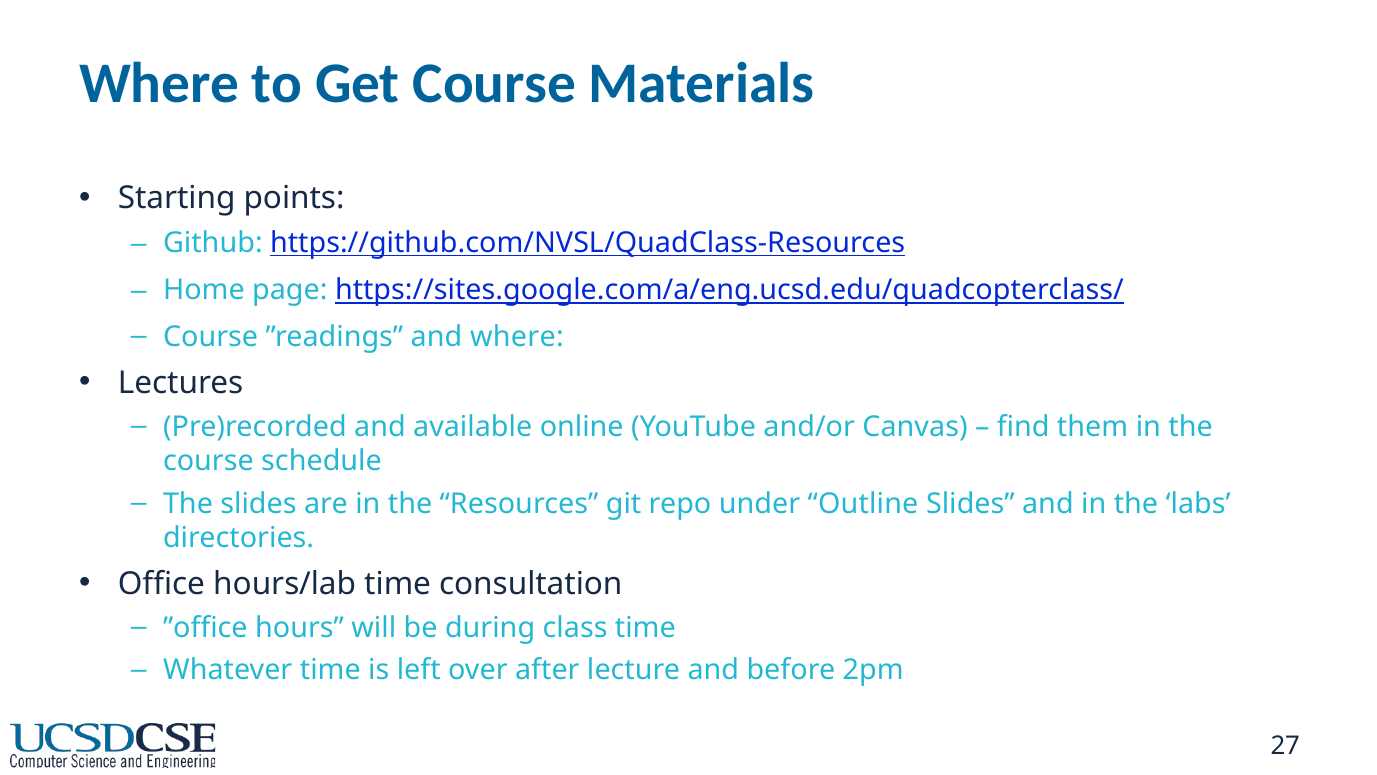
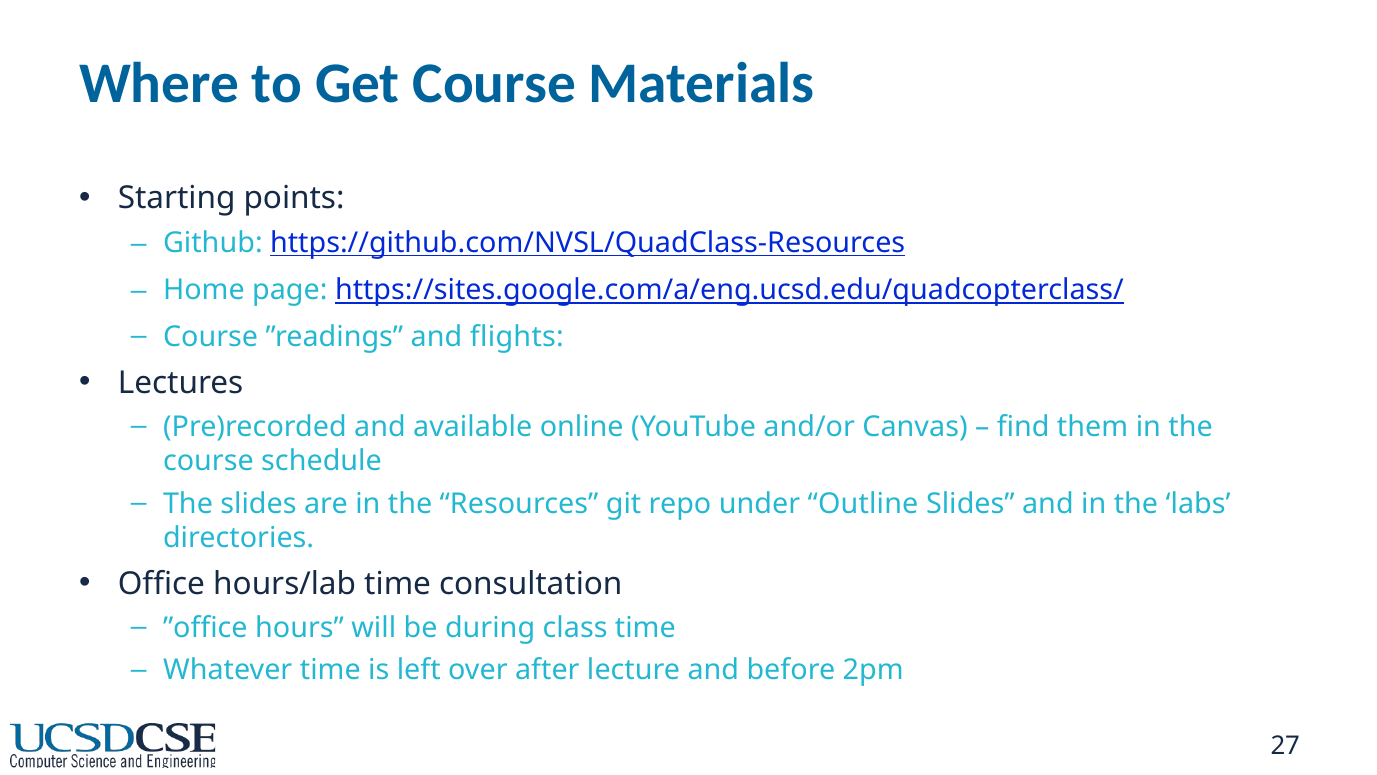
and where: where -> flights
